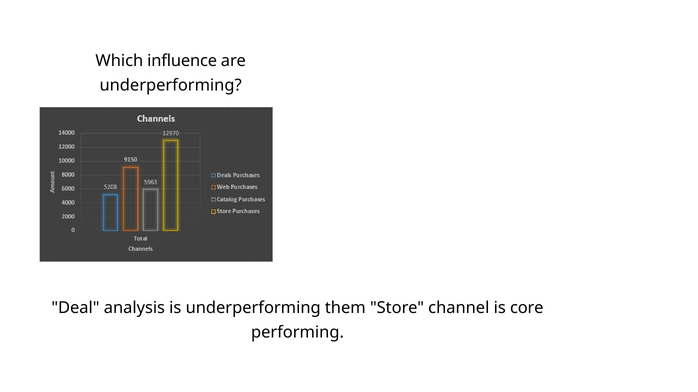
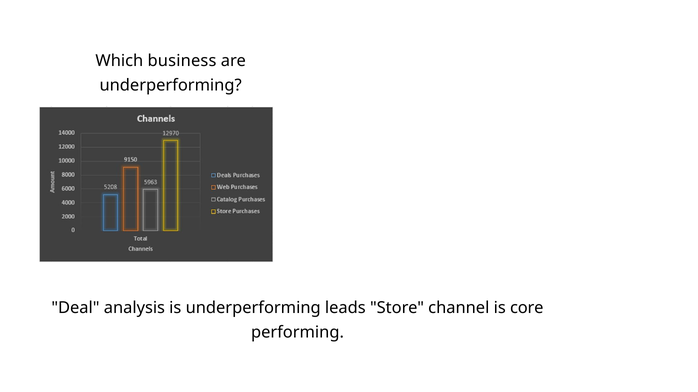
influence: influence -> business
them: them -> leads
